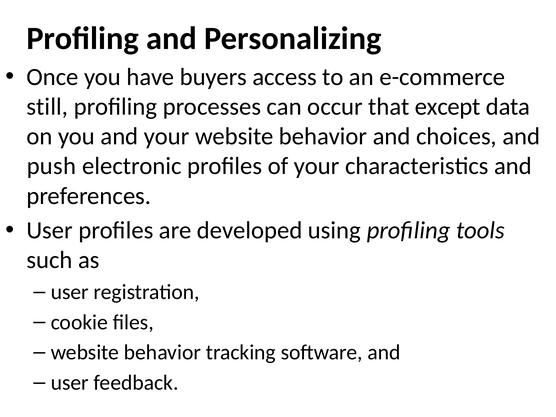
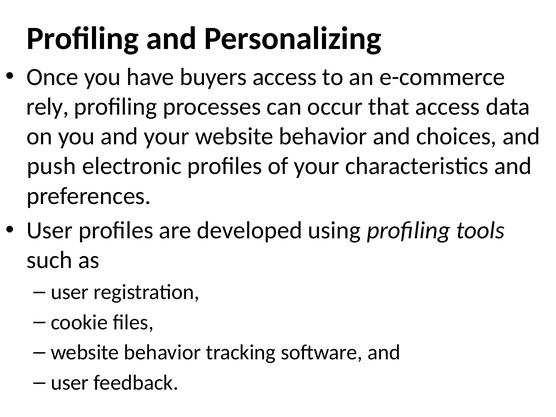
still: still -> rely
that except: except -> access
